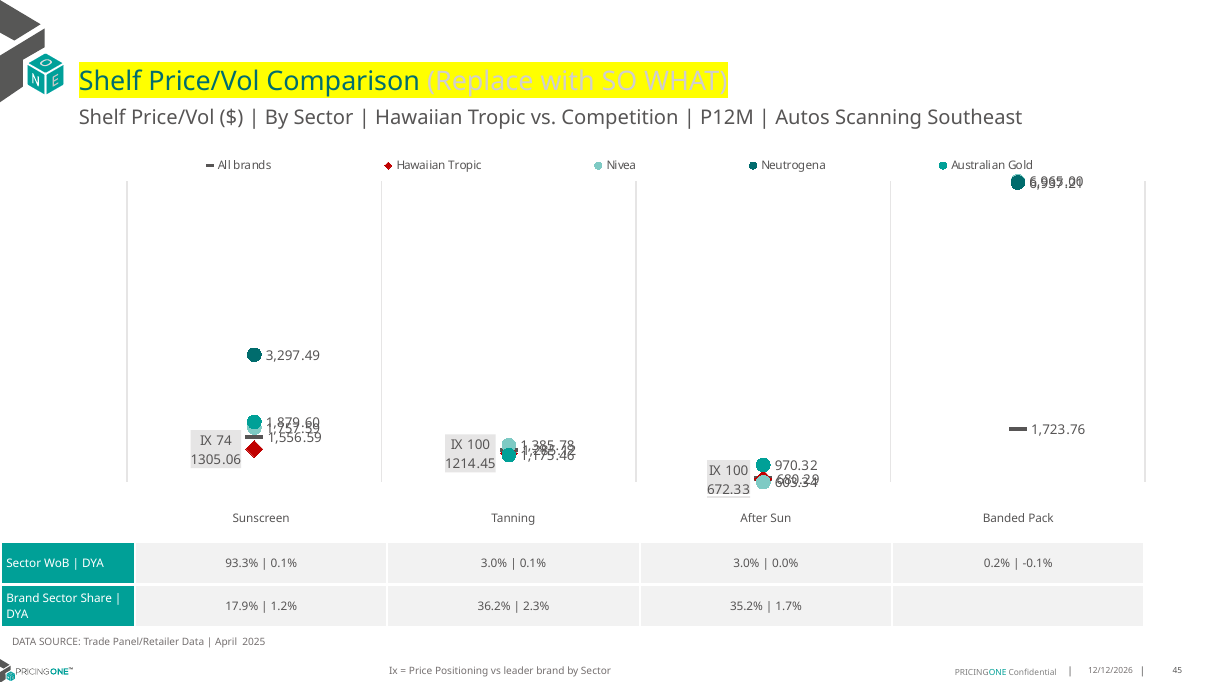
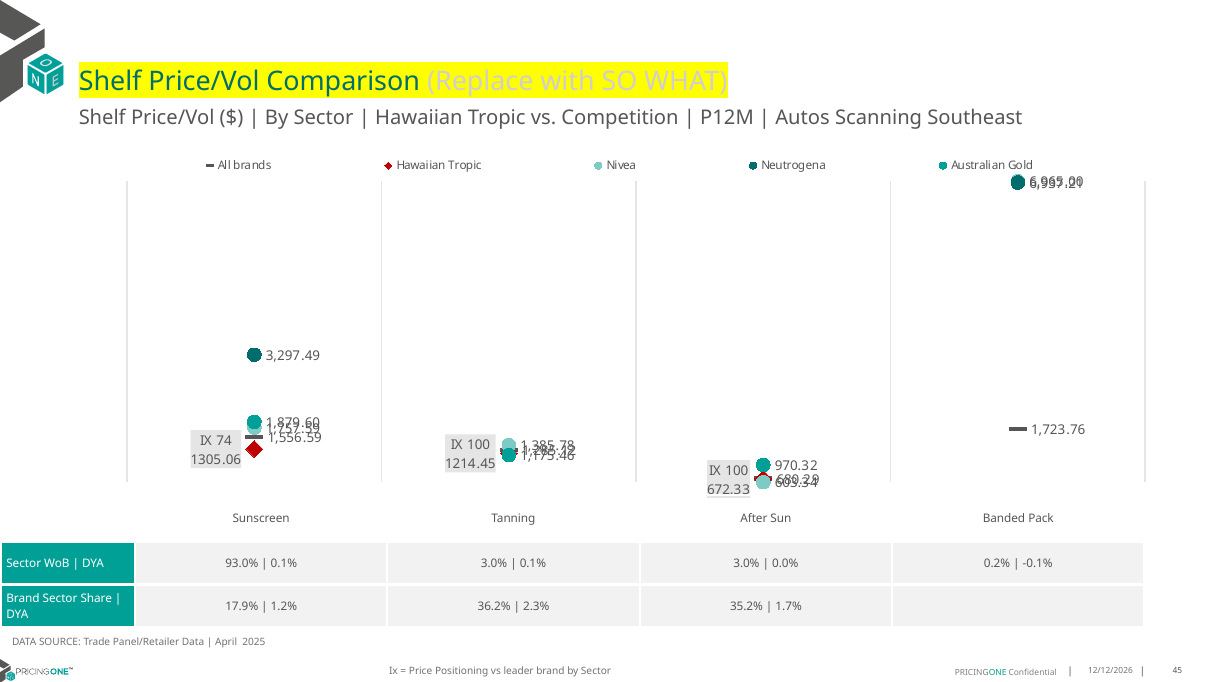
93.3%: 93.3% -> 93.0%
